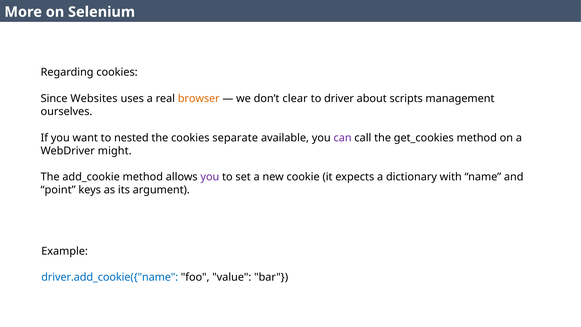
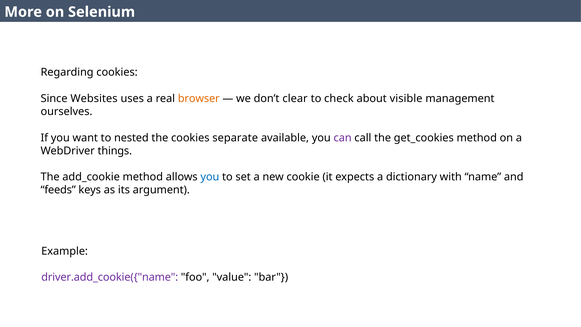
driver: driver -> check
scripts: scripts -> visible
might: might -> things
you at (210, 177) colour: purple -> blue
point: point -> feeds
driver.add_cookie({"name colour: blue -> purple
